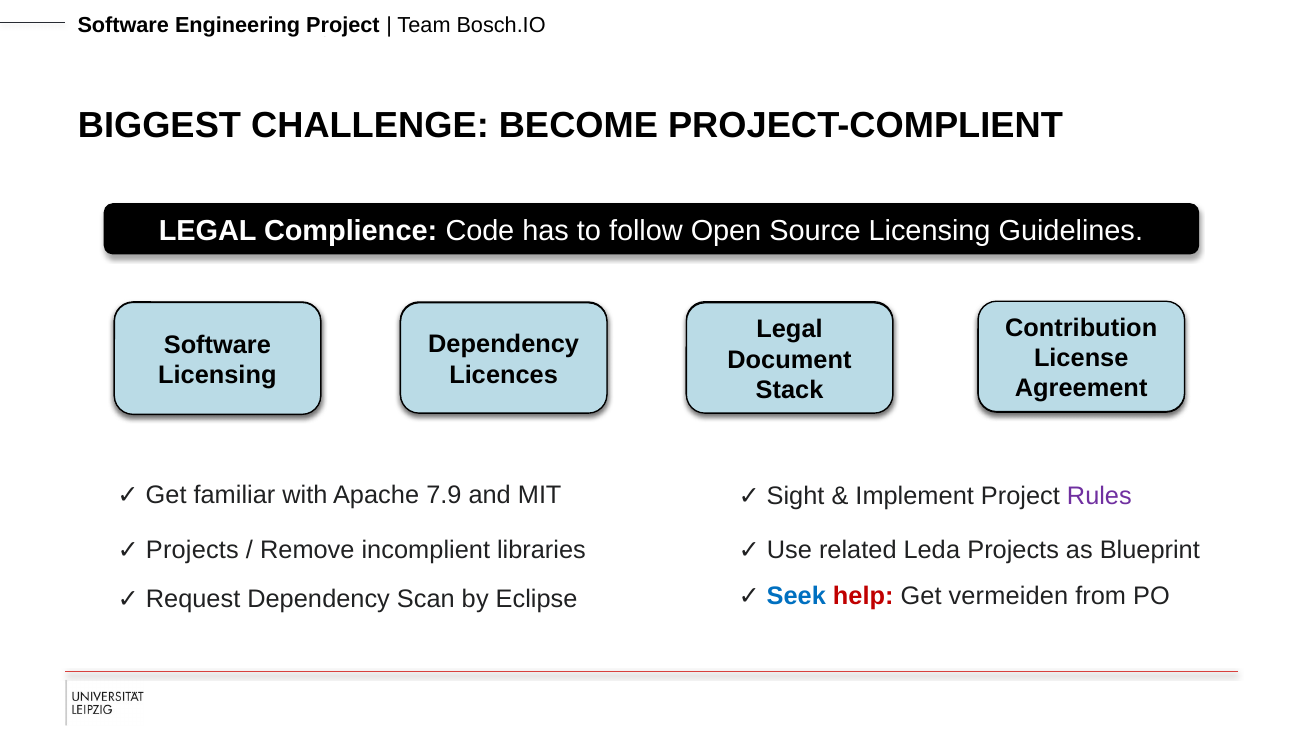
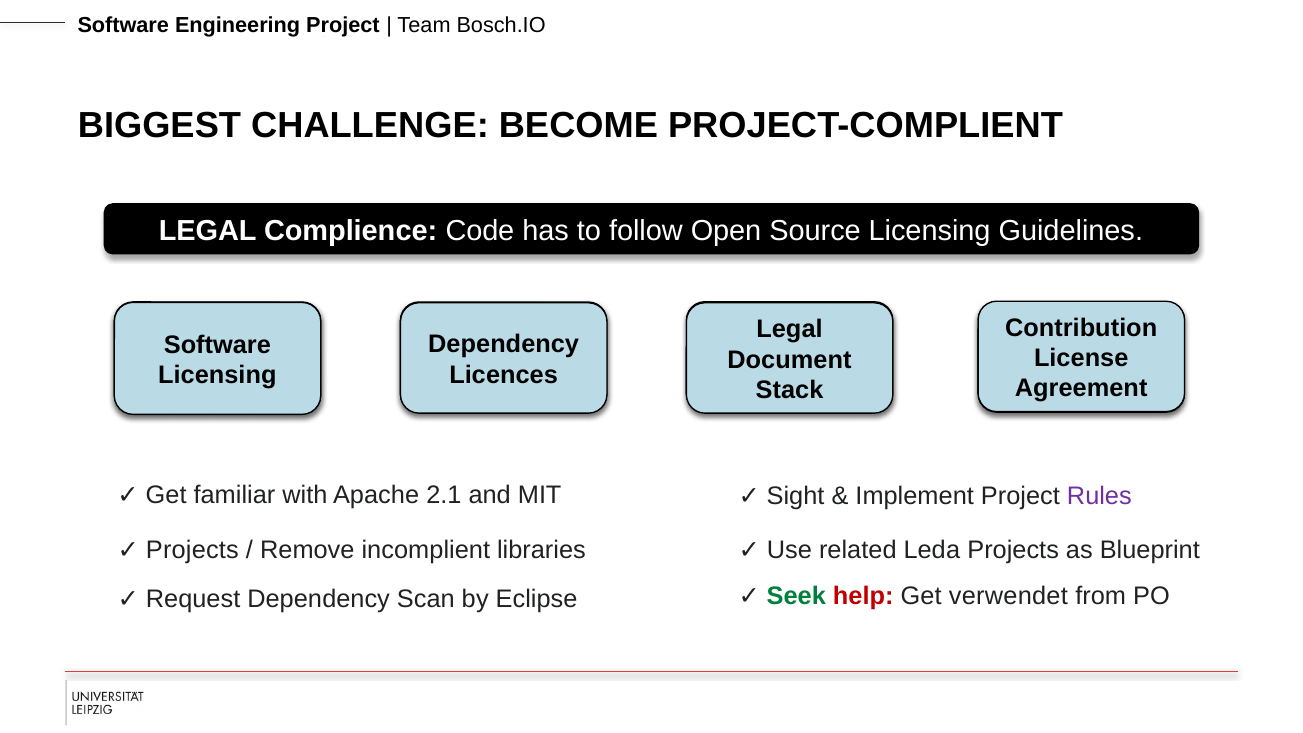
7.9: 7.9 -> 2.1
Seek colour: blue -> green
vermeiden: vermeiden -> verwendet
